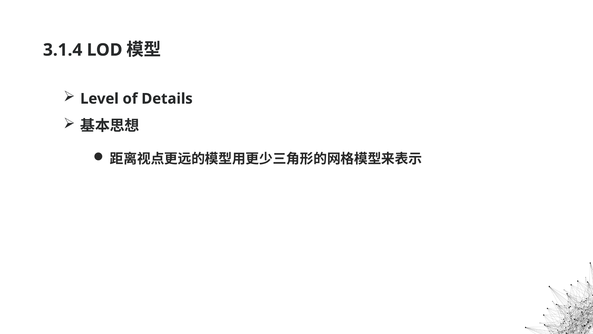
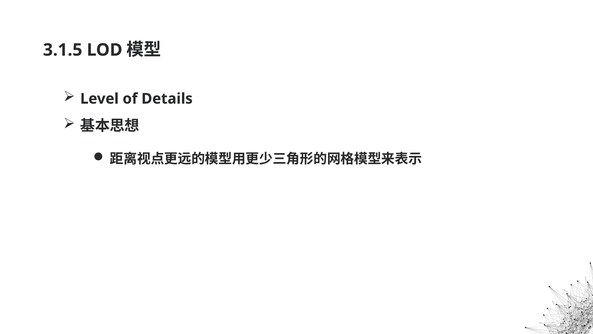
3.1.4: 3.1.4 -> 3.1.5
